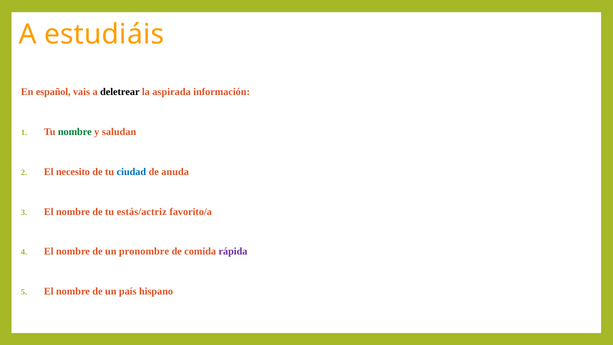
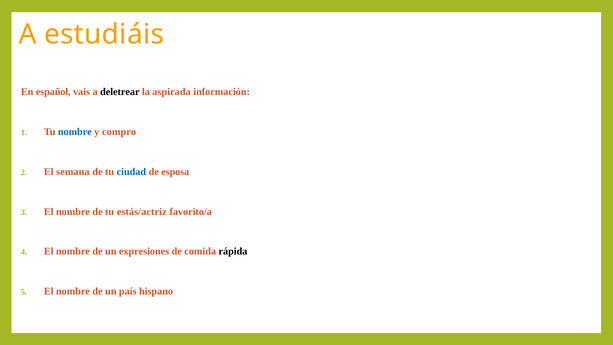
nombre at (75, 132) colour: green -> blue
saludan: saludan -> compro
necesito: necesito -> semana
anuda: anuda -> esposa
pronombre: pronombre -> expresiones
rápida colour: purple -> black
